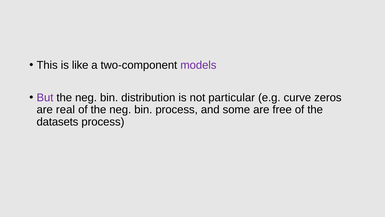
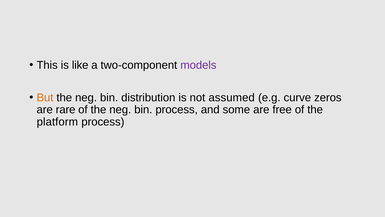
But colour: purple -> orange
particular: particular -> assumed
real: real -> rare
datasets: datasets -> platform
